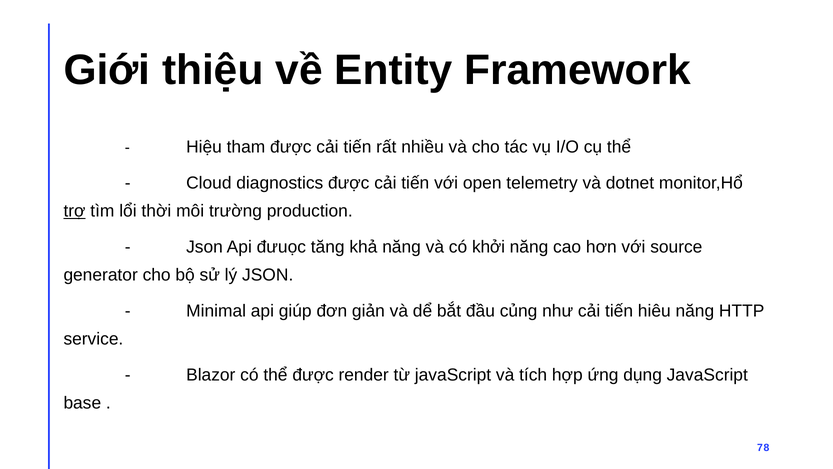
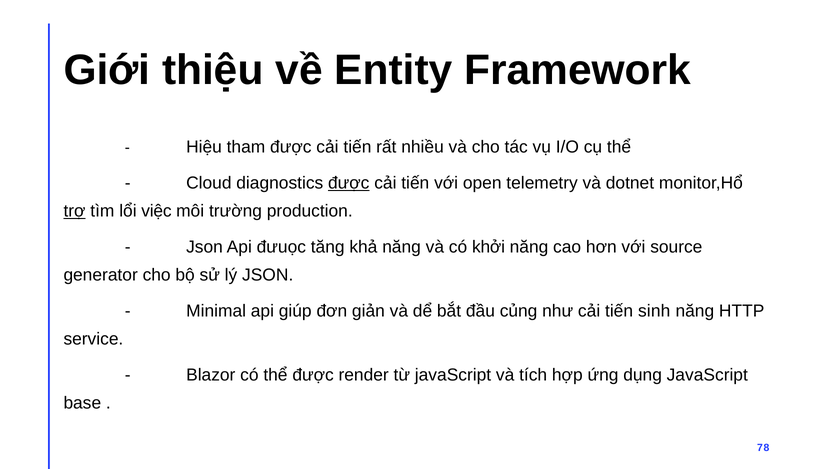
được at (349, 183) underline: none -> present
thời: thời -> việc
hiêu: hiêu -> sinh
